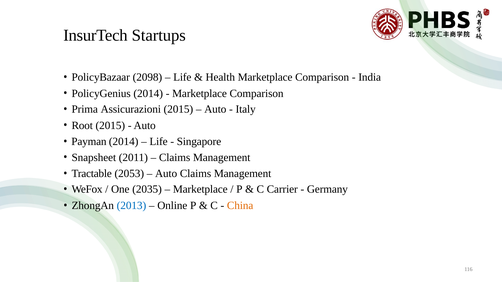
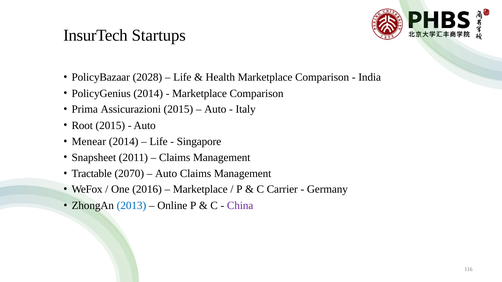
2098: 2098 -> 2028
Payman: Payman -> Menear
2053: 2053 -> 2070
2035: 2035 -> 2016
China colour: orange -> purple
